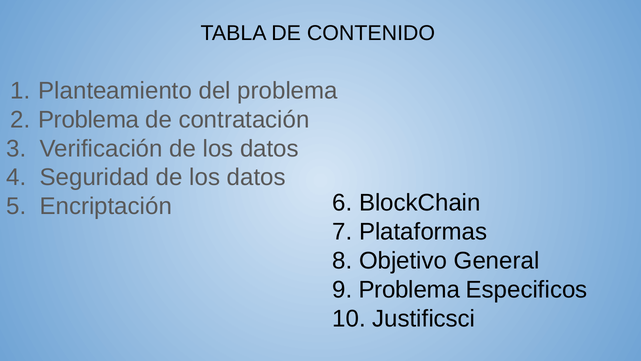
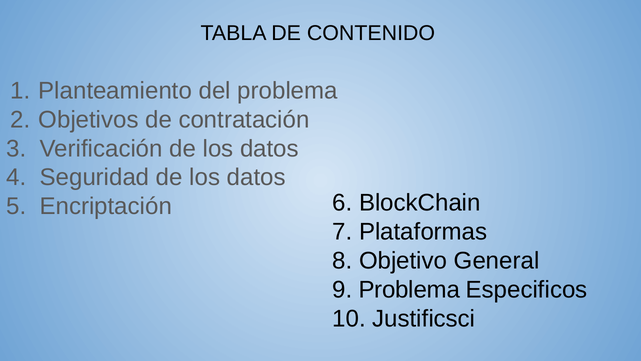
Problema at (89, 120): Problema -> Objetivos
